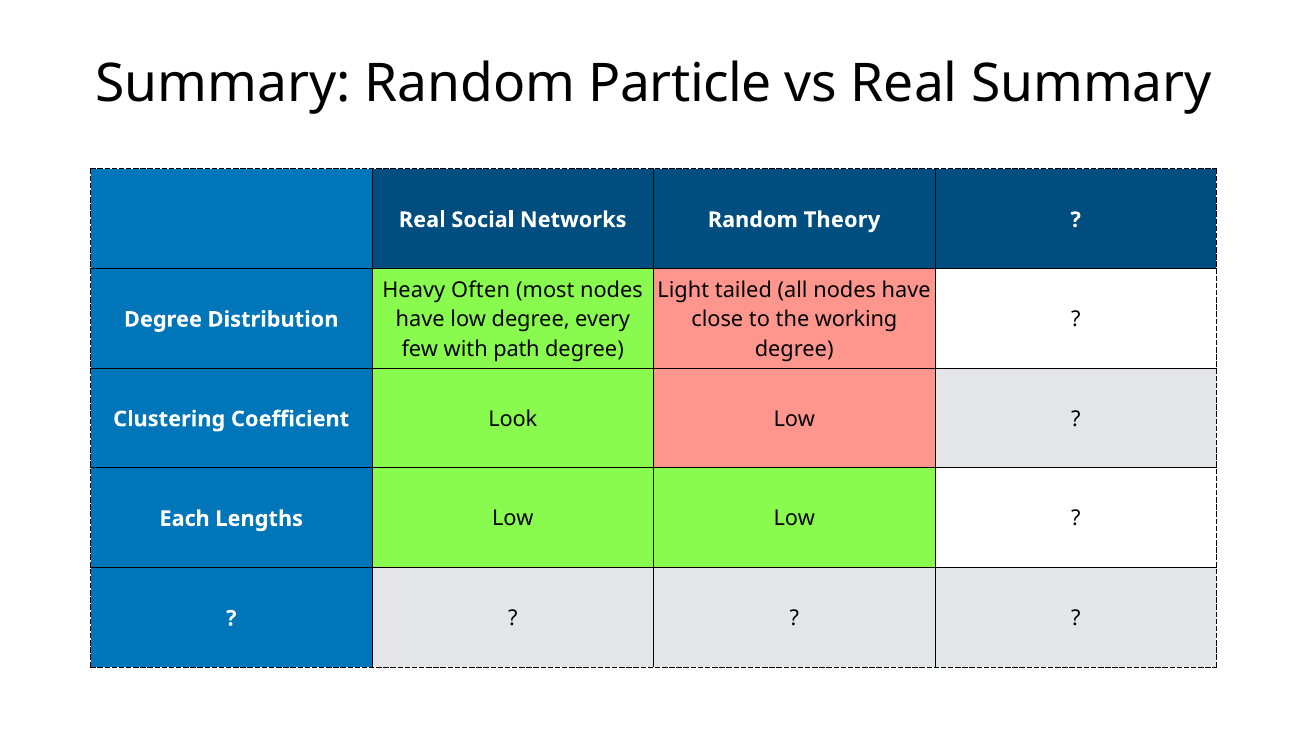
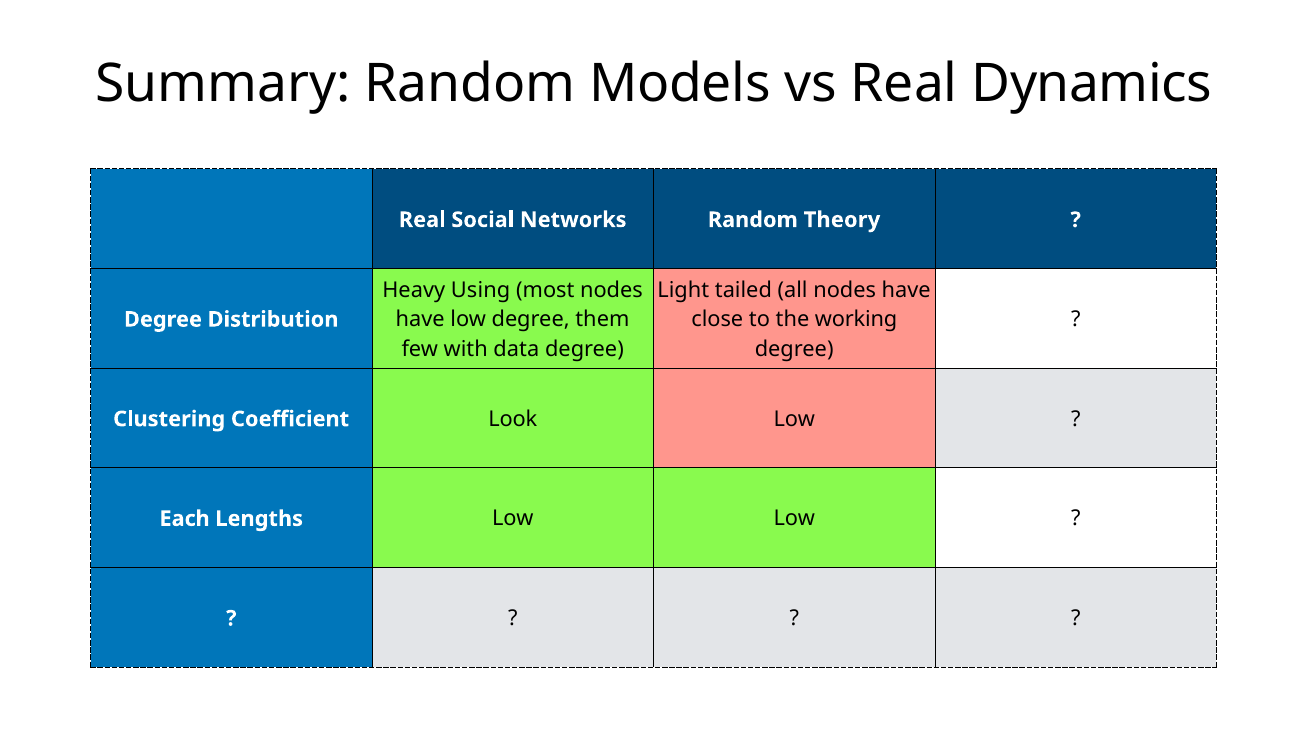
Particle: Particle -> Models
Real Summary: Summary -> Dynamics
Often: Often -> Using
every: every -> them
path: path -> data
